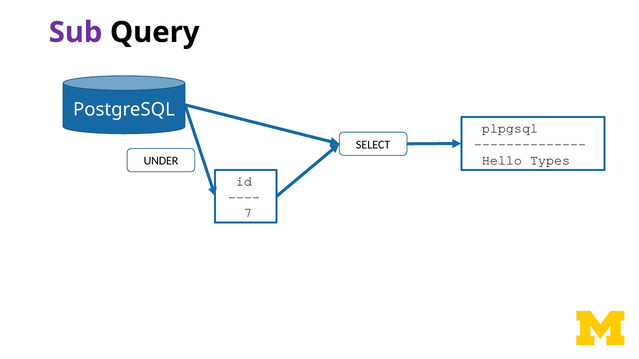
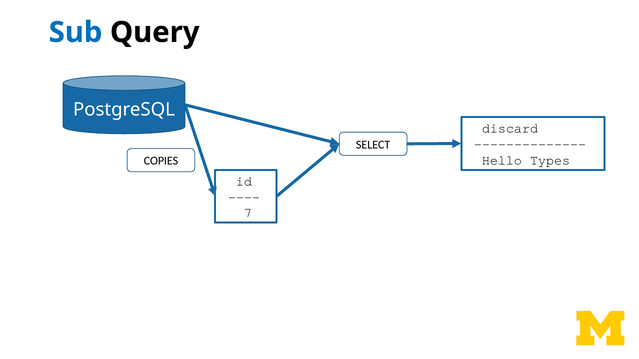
Sub colour: purple -> blue
plpgsql: plpgsql -> discard
UNDER: UNDER -> COPIES
